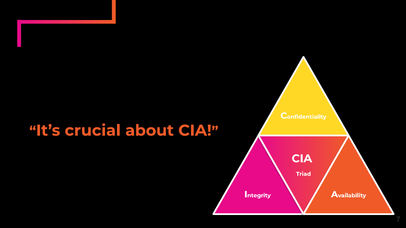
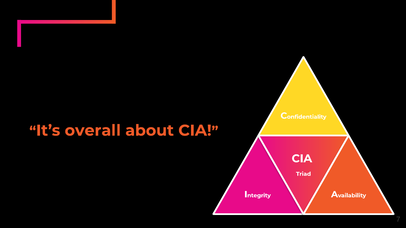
crucial: crucial -> overall
